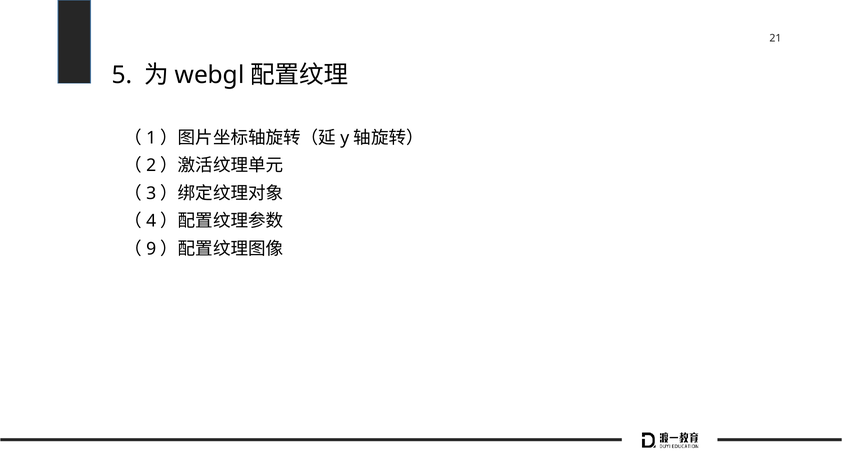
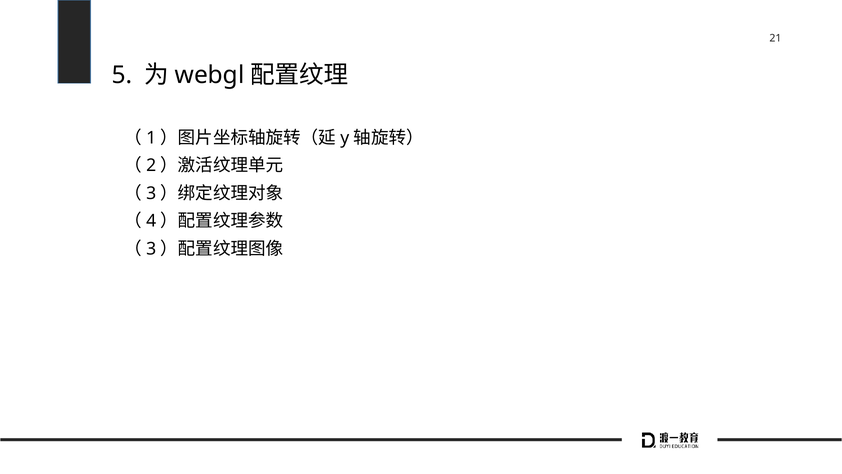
9 at (151, 249): 9 -> 3
